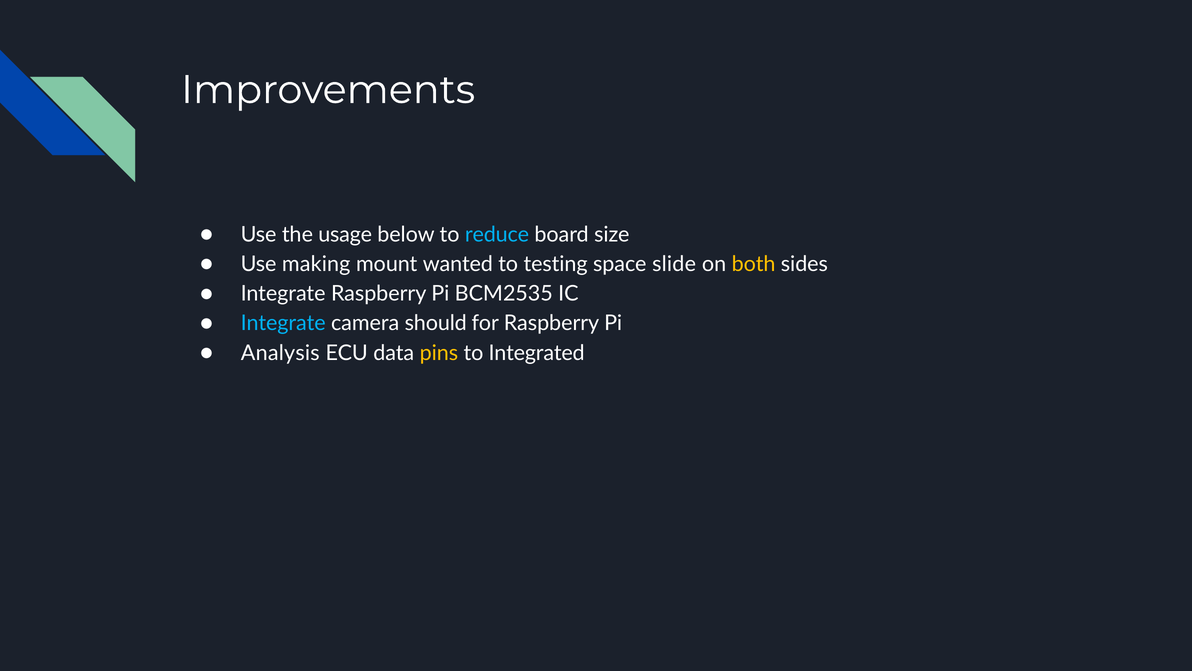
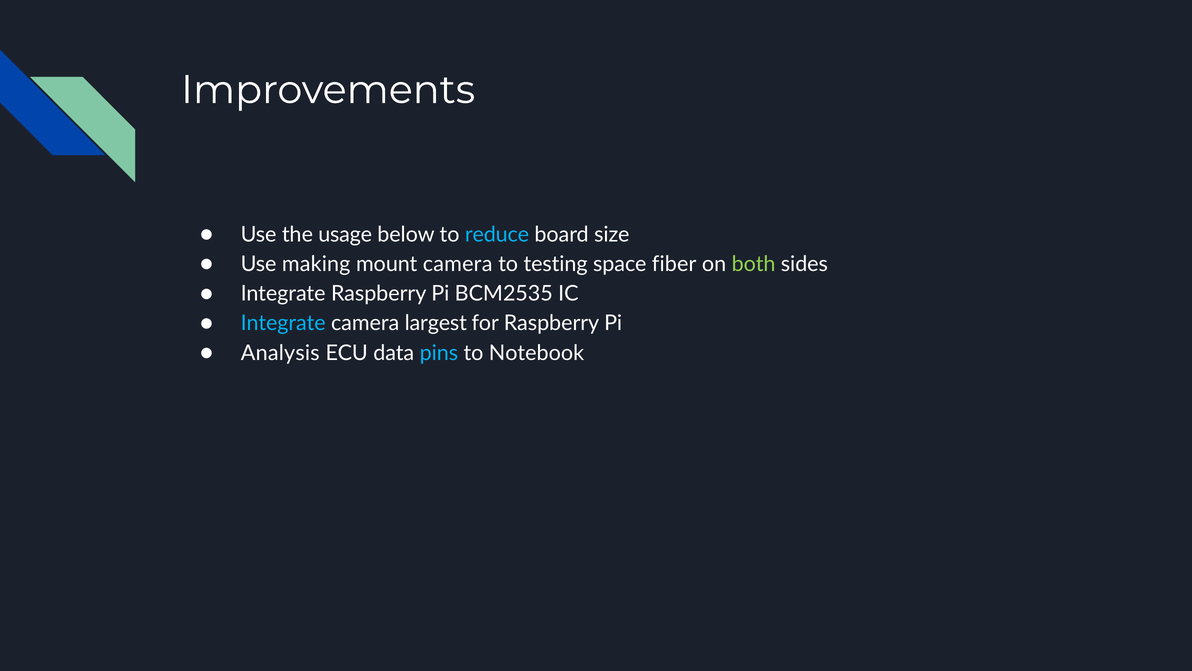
mount wanted: wanted -> camera
slide: slide -> fiber
both colour: yellow -> light green
should: should -> largest
pins colour: yellow -> light blue
Integrated: Integrated -> Notebook
